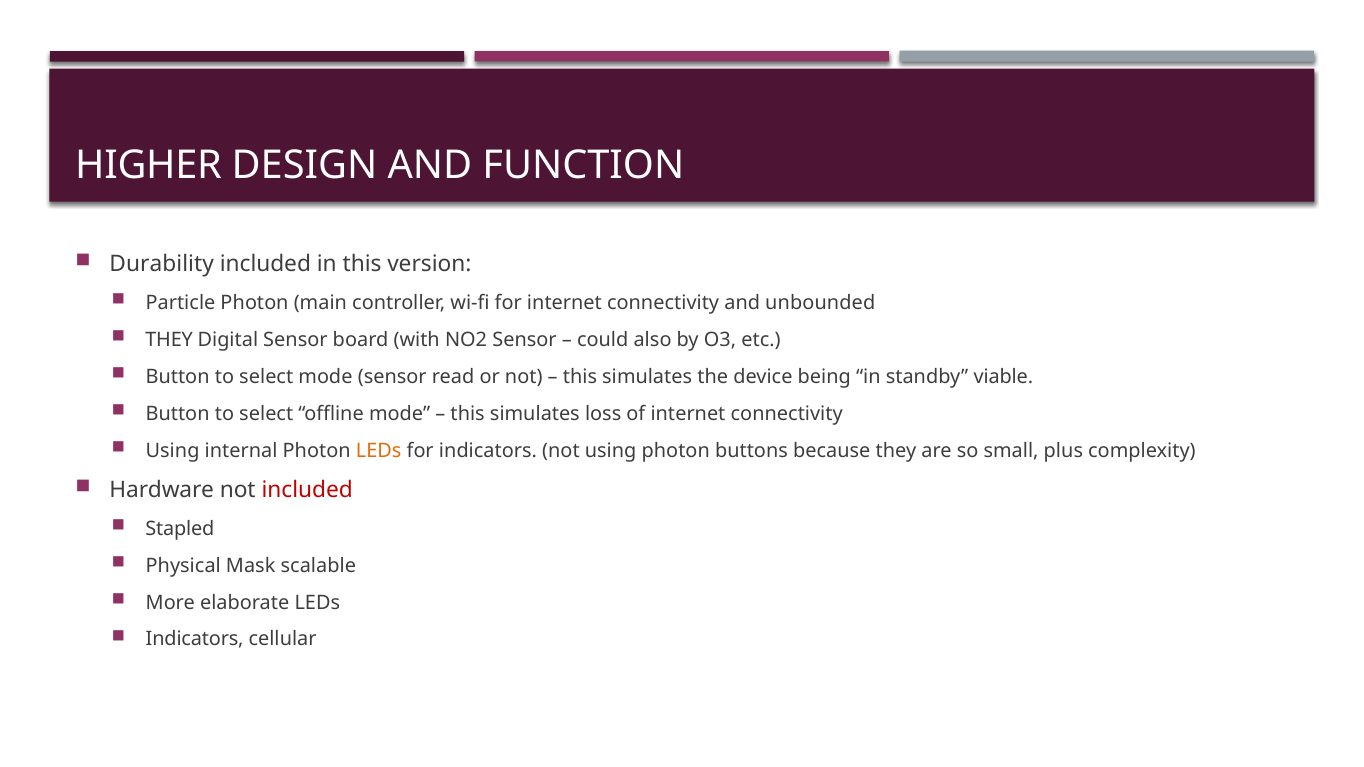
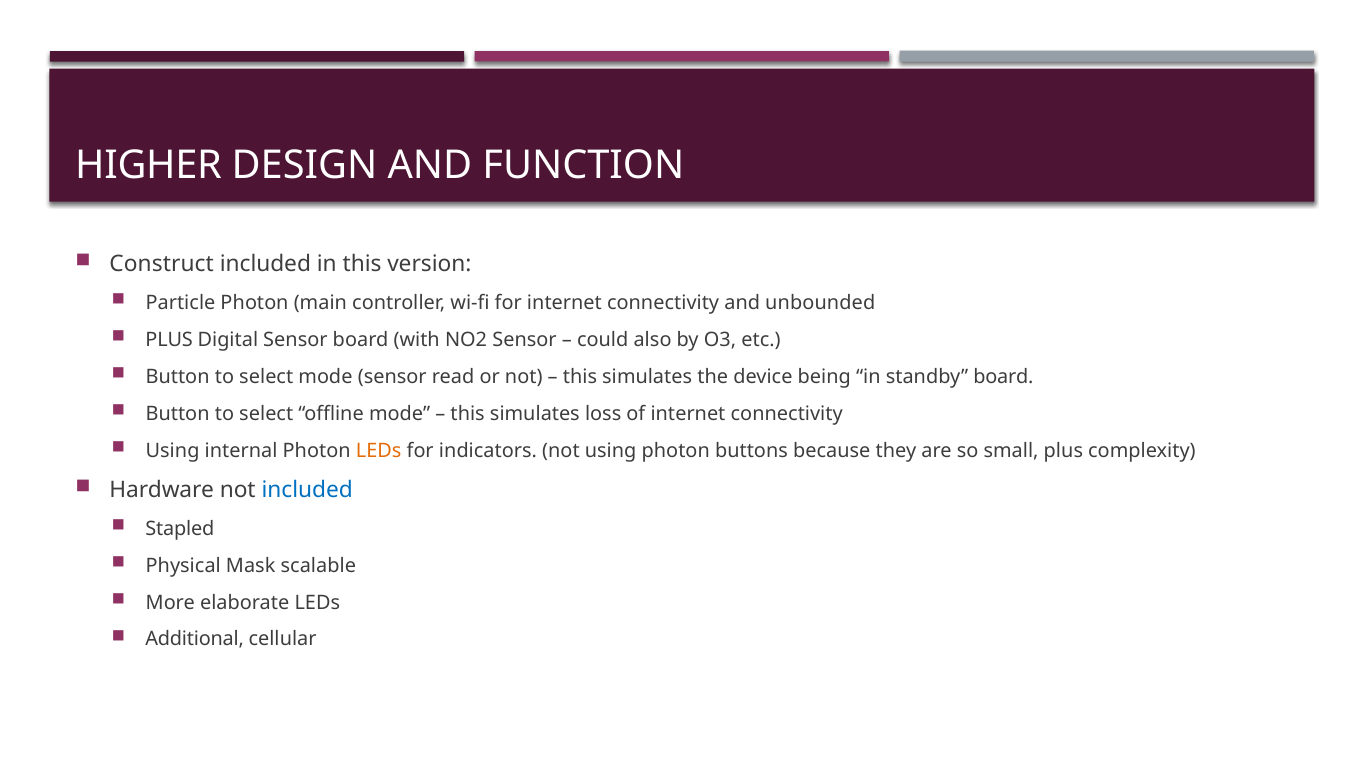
Durability: Durability -> Construct
THEY at (169, 340): THEY -> PLUS
standby viable: viable -> board
included at (307, 490) colour: red -> blue
Indicators at (195, 640): Indicators -> Additional
